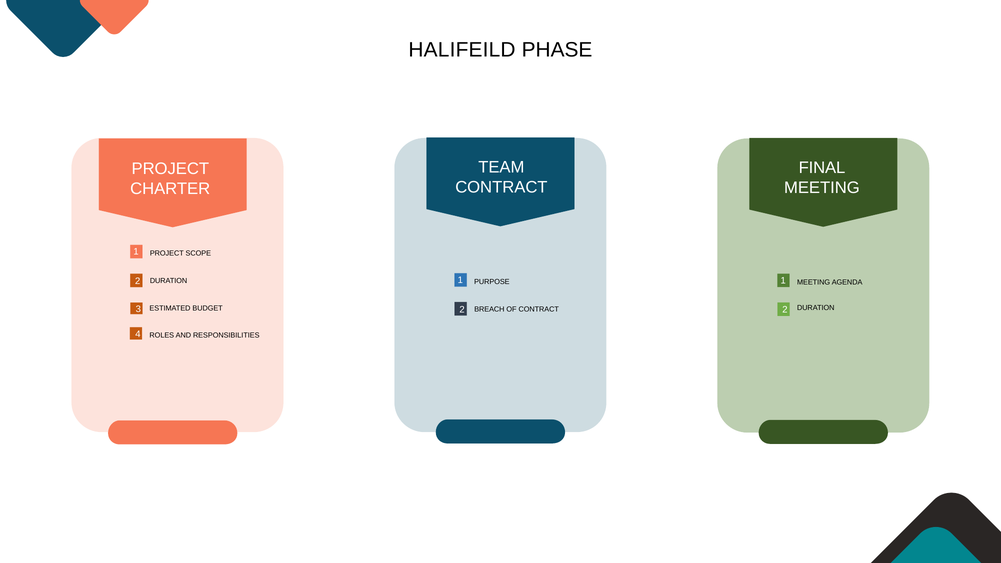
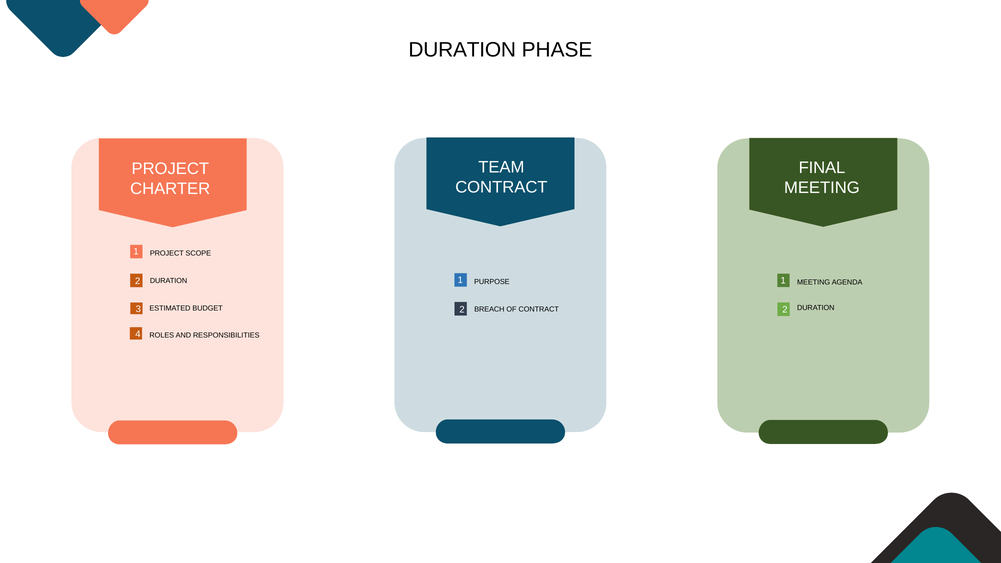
HALIFEILD at (462, 50): HALIFEILD -> DURATION
